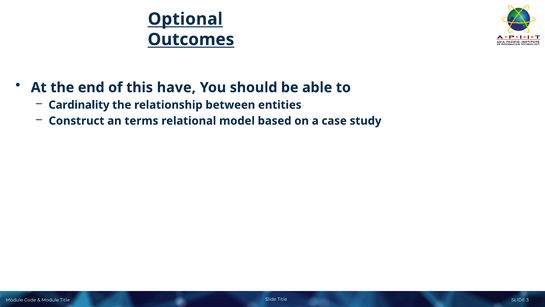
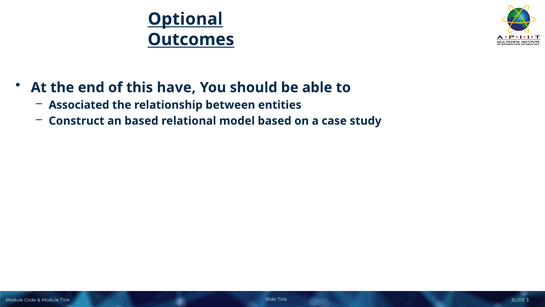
Cardinality: Cardinality -> Associated
an terms: terms -> based
